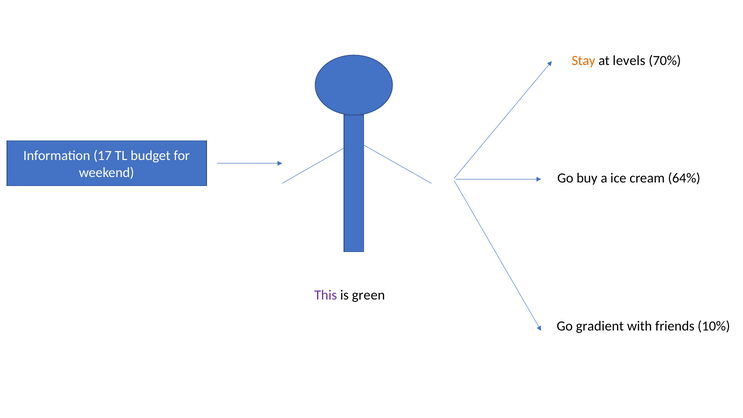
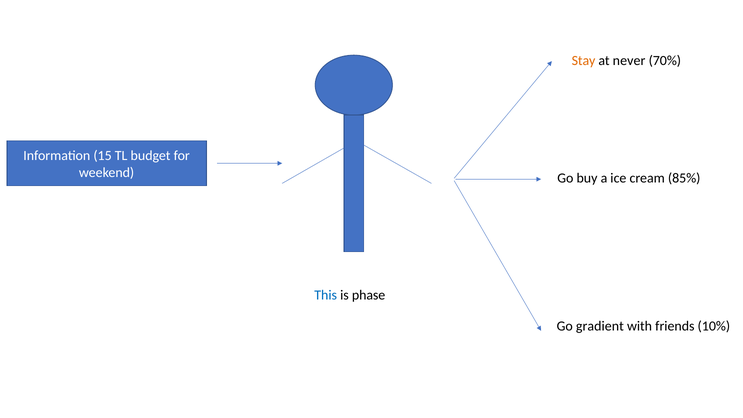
levels: levels -> never
17: 17 -> 15
64%: 64% -> 85%
This colour: purple -> blue
green: green -> phase
